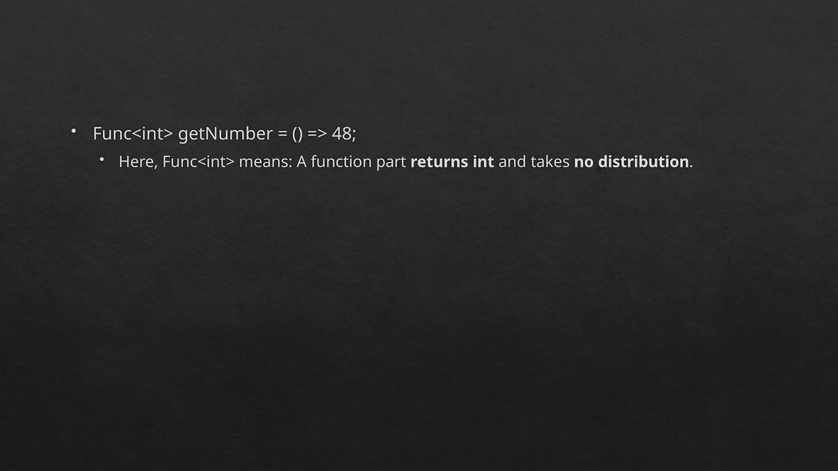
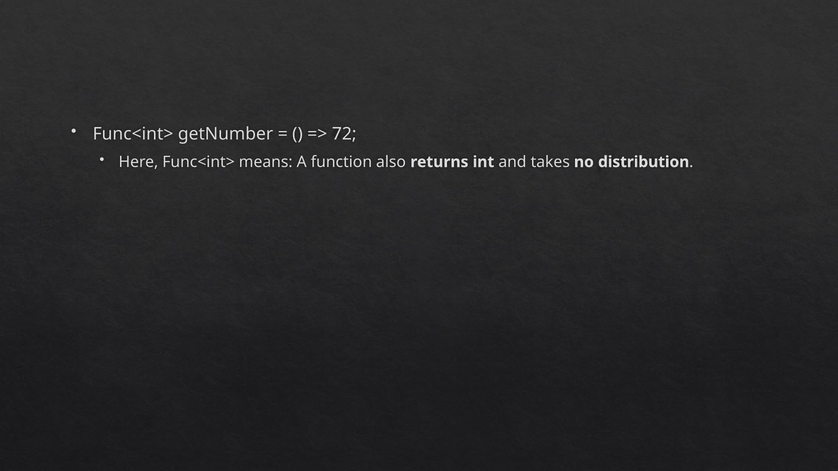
48: 48 -> 72
part: part -> also
